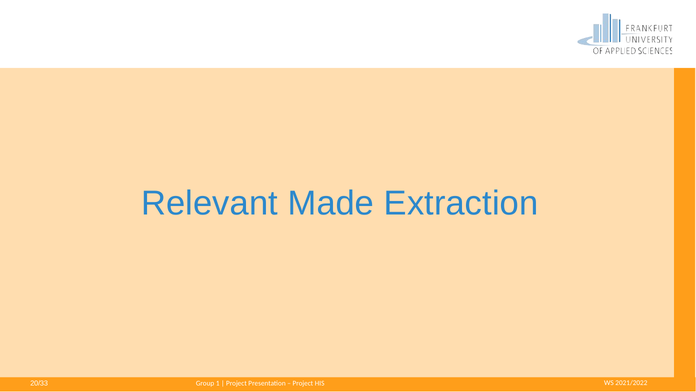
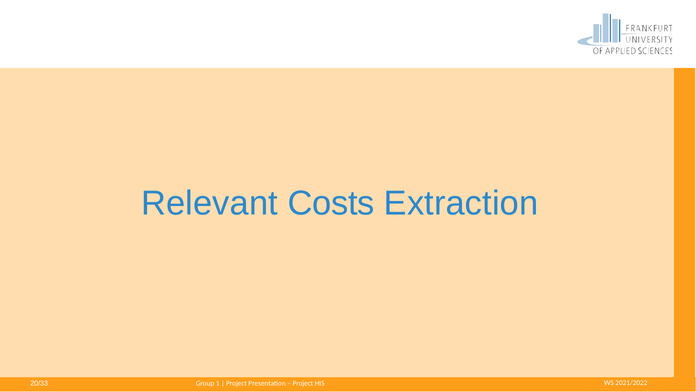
Made: Made -> Costs
